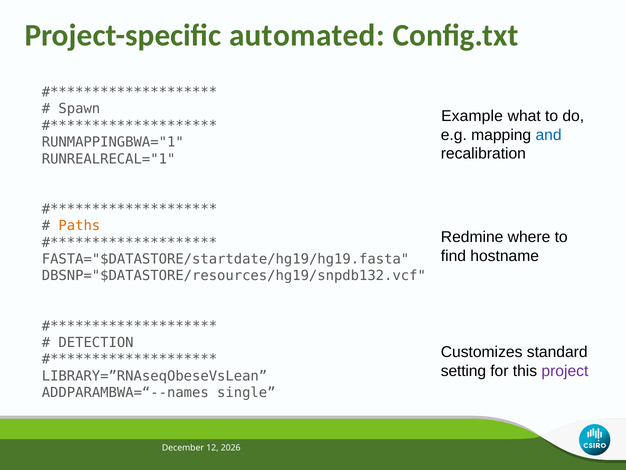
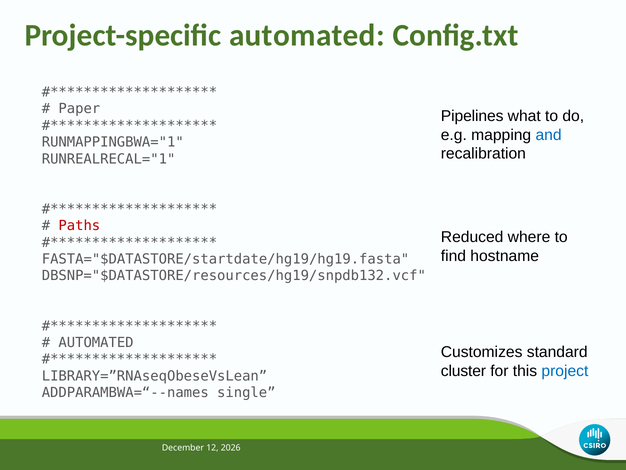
Spawn: Spawn -> Paper
Example: Example -> Pipelines
Paths colour: orange -> red
Redmine: Redmine -> Reduced
DETECTION at (96, 342): DETECTION -> AUTOMATED
setting: setting -> cluster
project colour: purple -> blue
